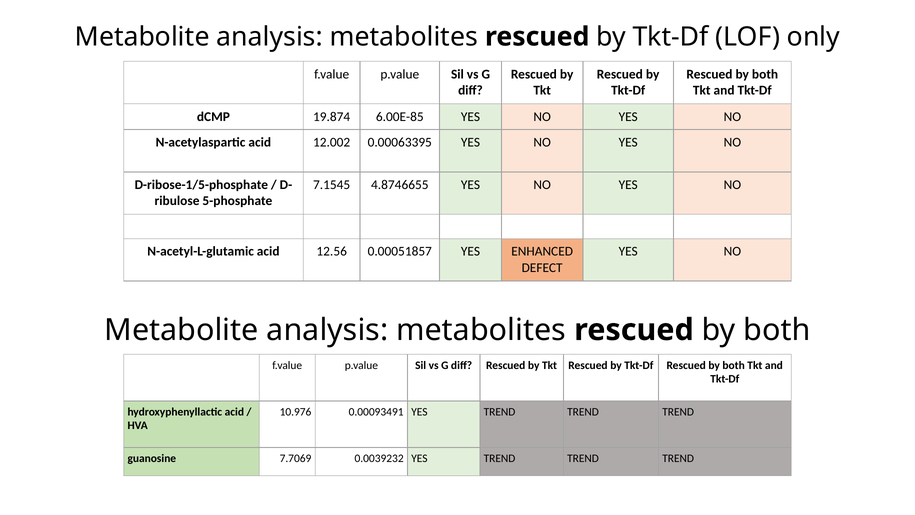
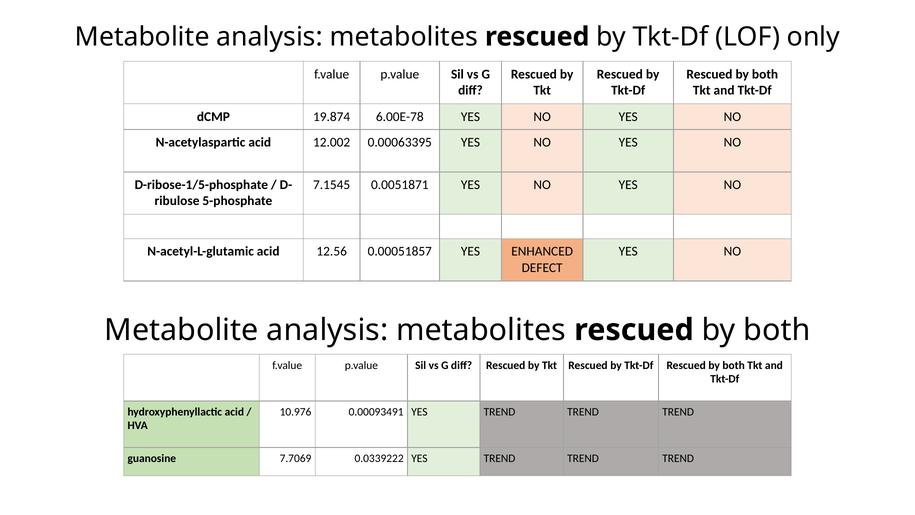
6.00E-85: 6.00E-85 -> 6.00E-78
4.8746655: 4.8746655 -> 0.0051871
0.0039232: 0.0039232 -> 0.0339222
